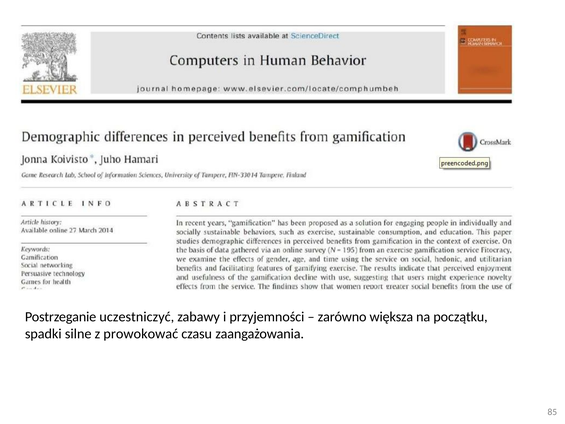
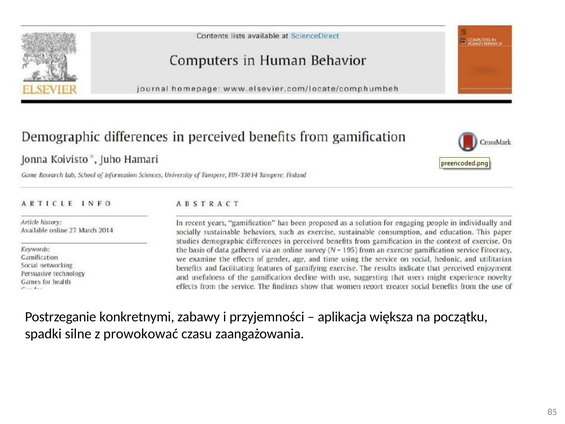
uczestniczyć: uczestniczyć -> konkretnymi
zarówno: zarówno -> aplikacja
